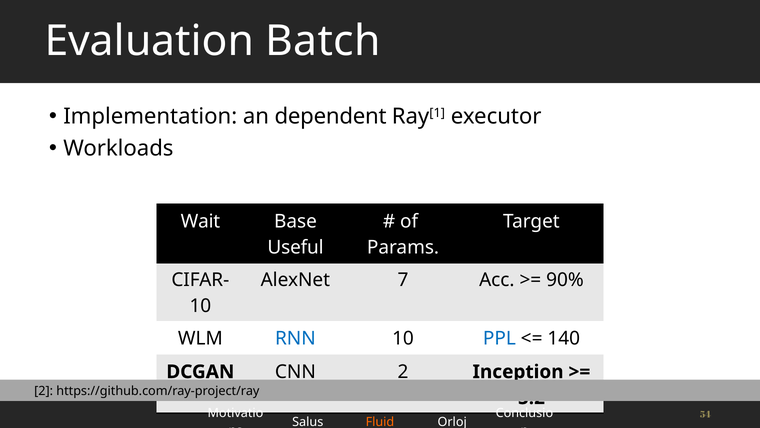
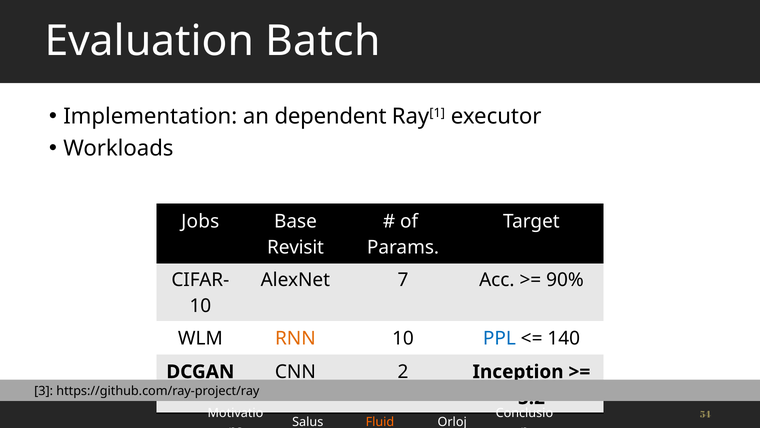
Wait: Wait -> Jobs
Useful: Useful -> Revisit
RNN colour: blue -> orange
2 at (44, 391): 2 -> 3
